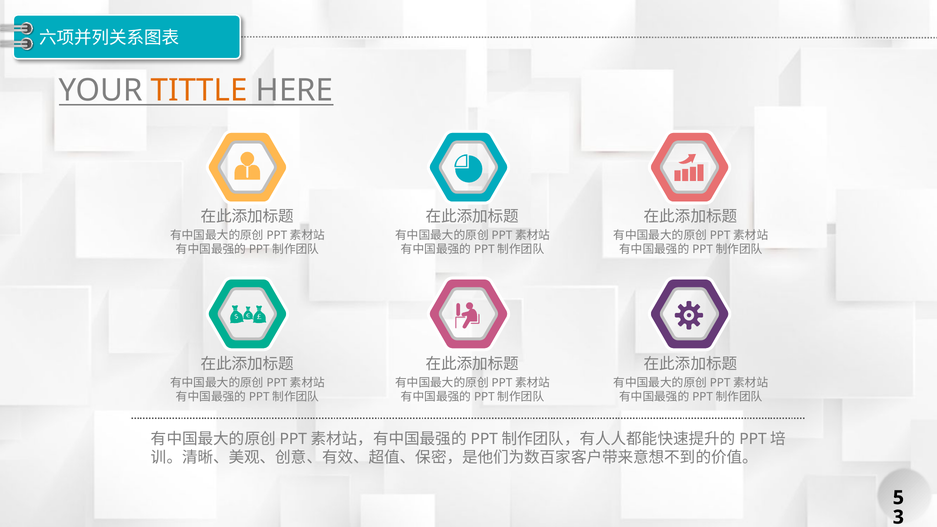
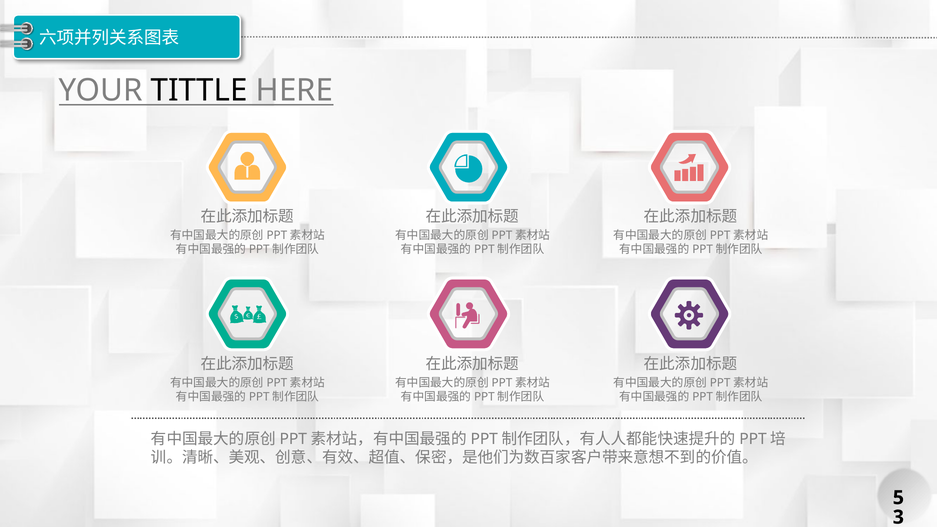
TITTLE colour: orange -> black
